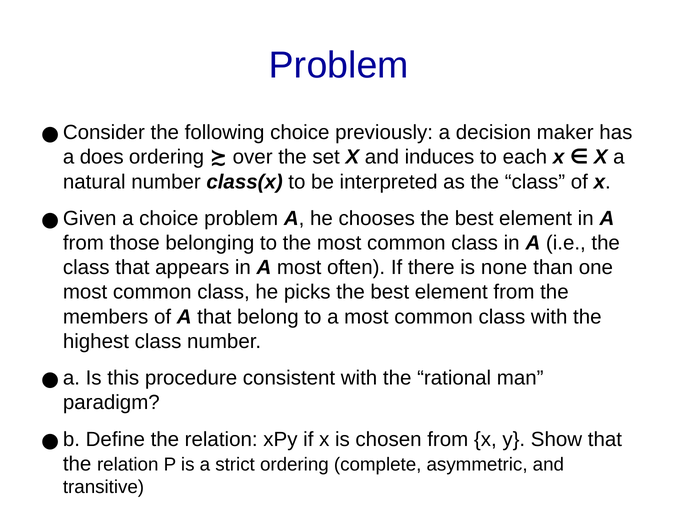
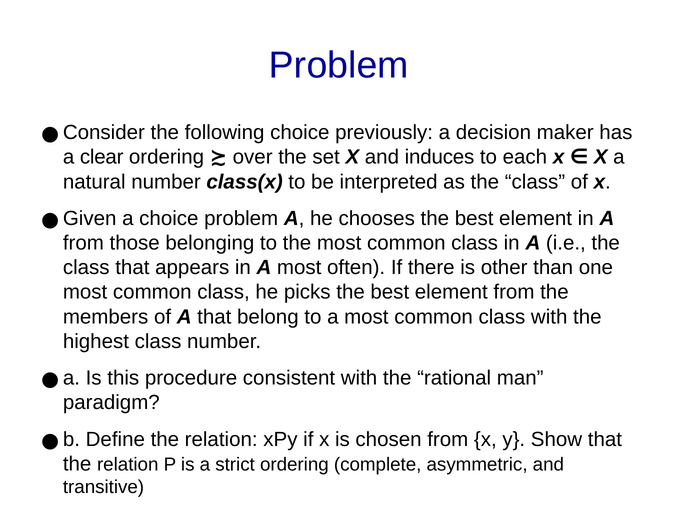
does: does -> clear
none: none -> other
